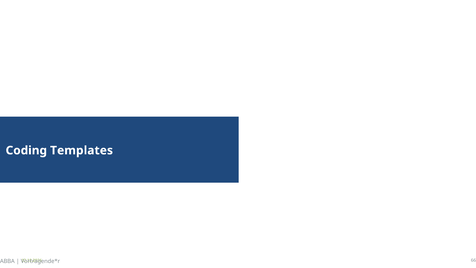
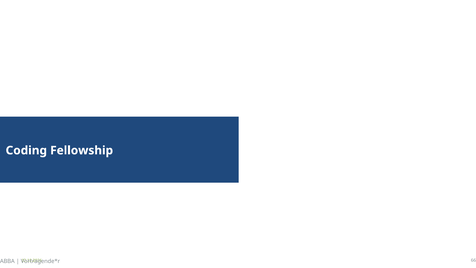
Templates: Templates -> Fellowship
